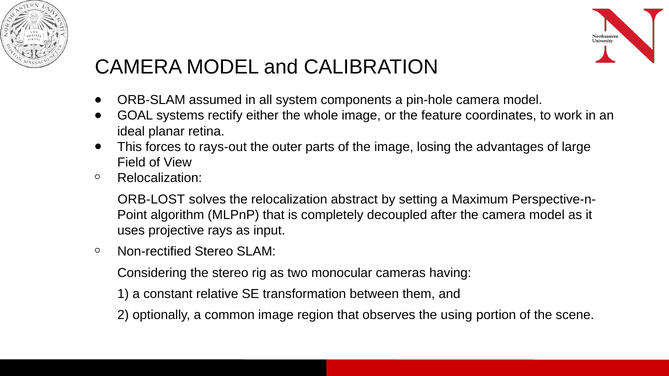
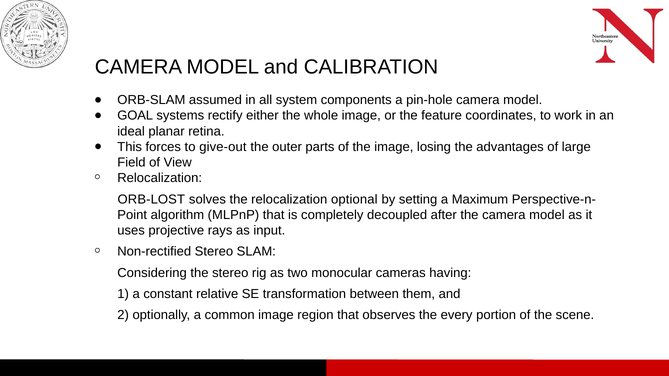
rays-out: rays-out -> give-out
abstract: abstract -> optional
using: using -> every
